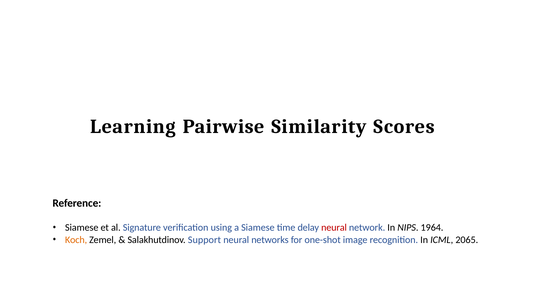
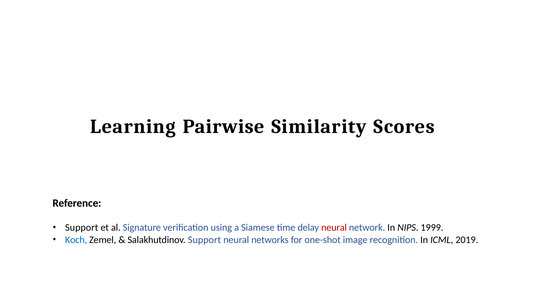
Siamese at (82, 228): Siamese -> Support
1964: 1964 -> 1999
Koch colour: orange -> blue
2065: 2065 -> 2019
